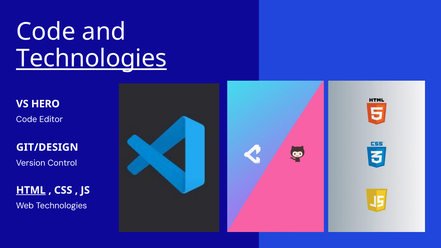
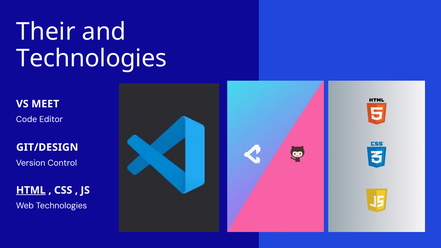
Code at (46, 32): Code -> Their
Technologies at (91, 59) underline: present -> none
HERO: HERO -> MEET
